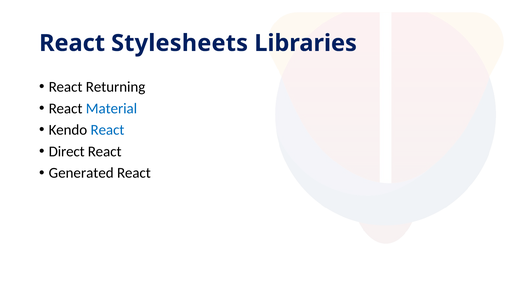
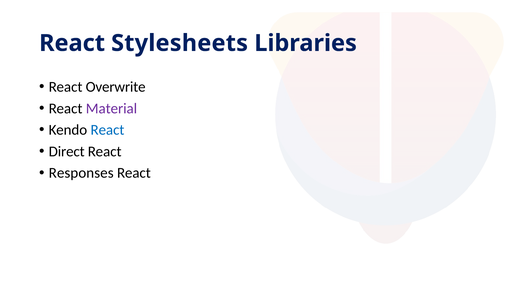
Returning: Returning -> Overwrite
Material colour: blue -> purple
Generated: Generated -> Responses
